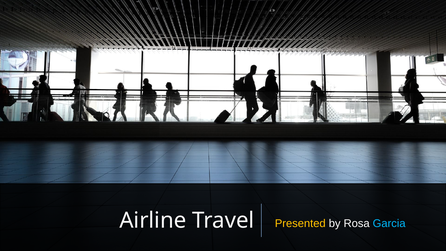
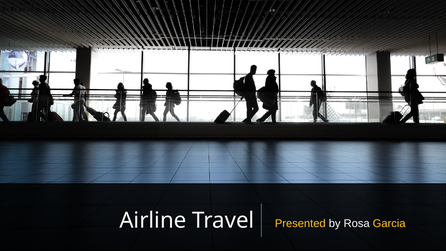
Garcia colour: light blue -> yellow
